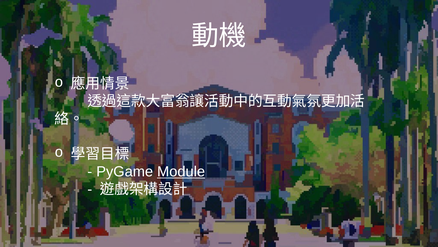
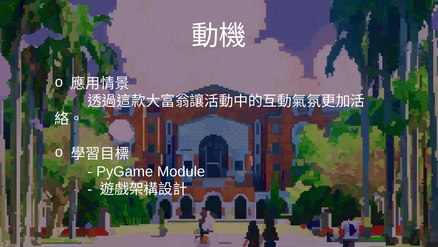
Module underline: present -> none
